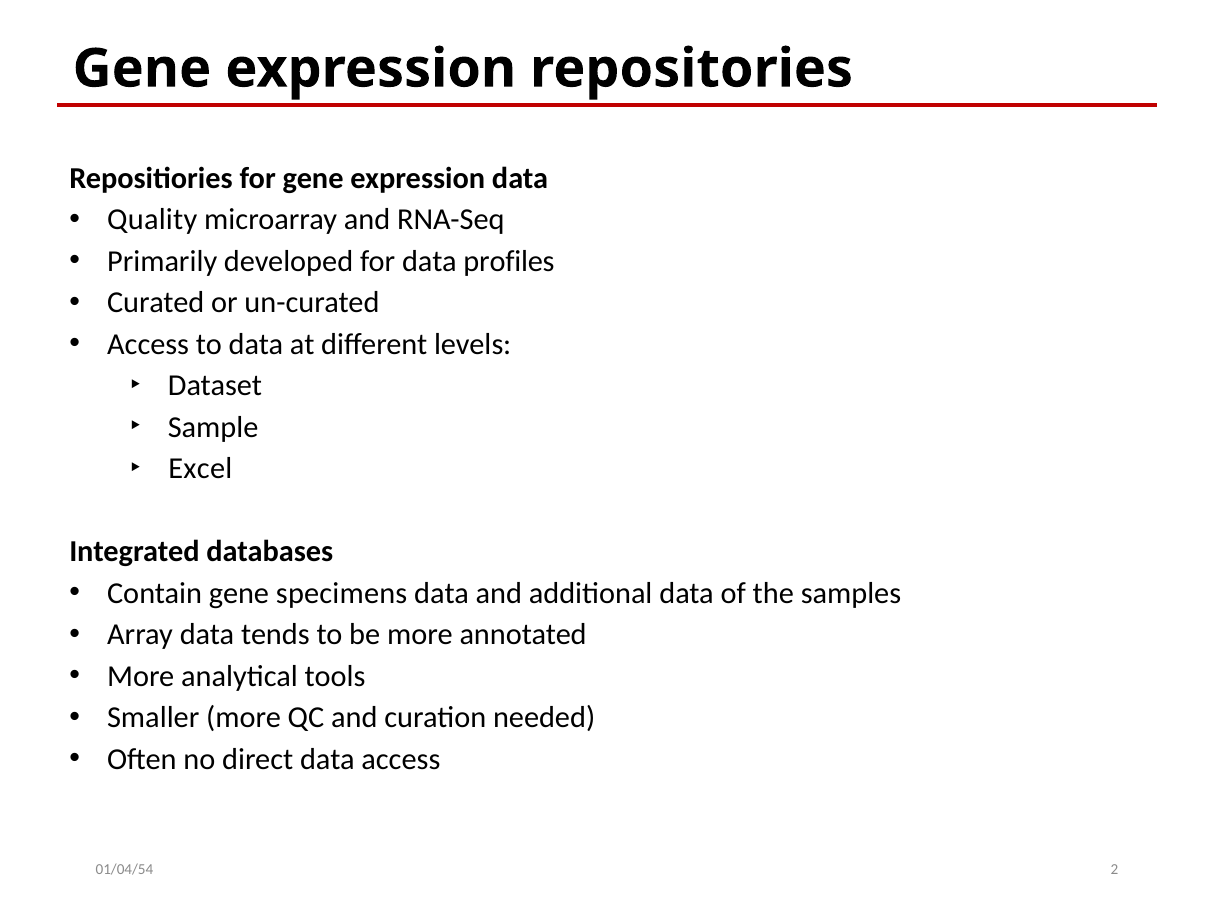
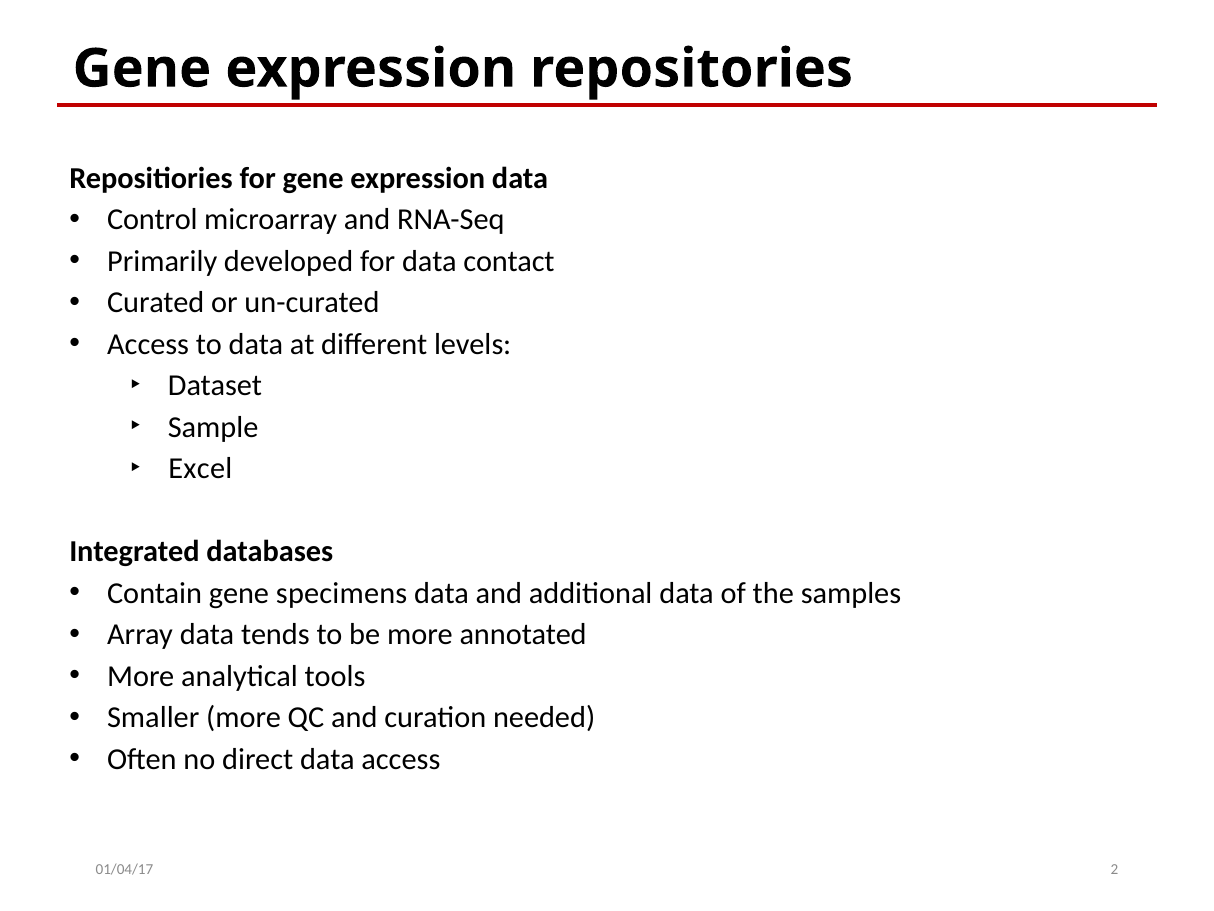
Quality: Quality -> Control
profiles: profiles -> contact
01/04/54: 01/04/54 -> 01/04/17
